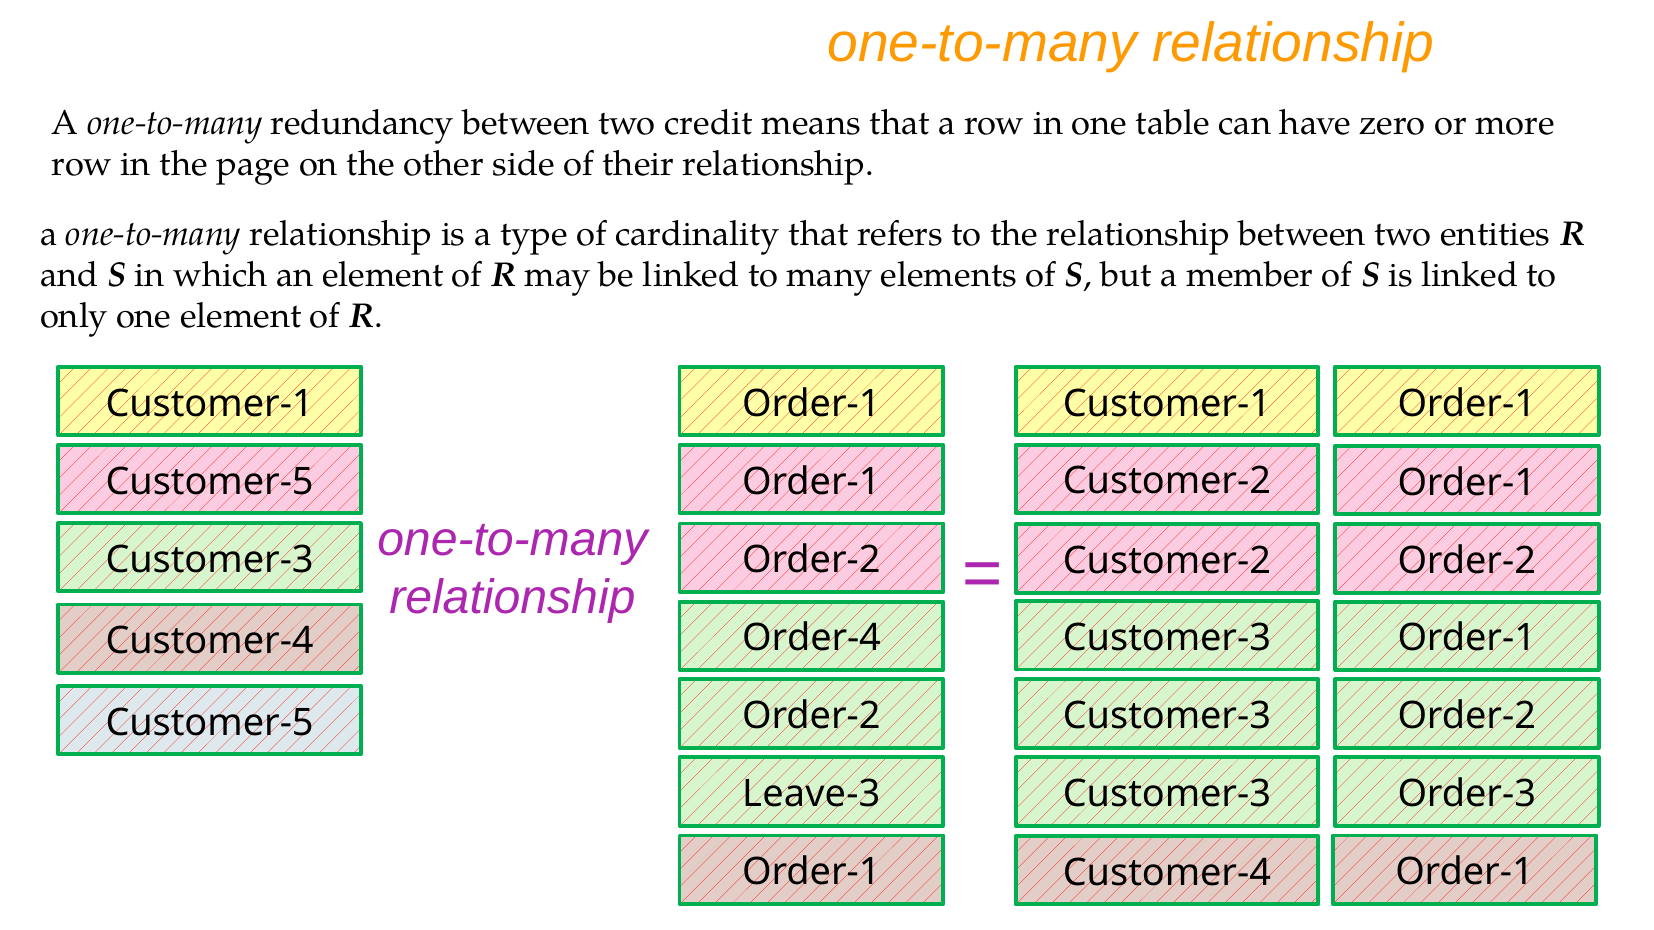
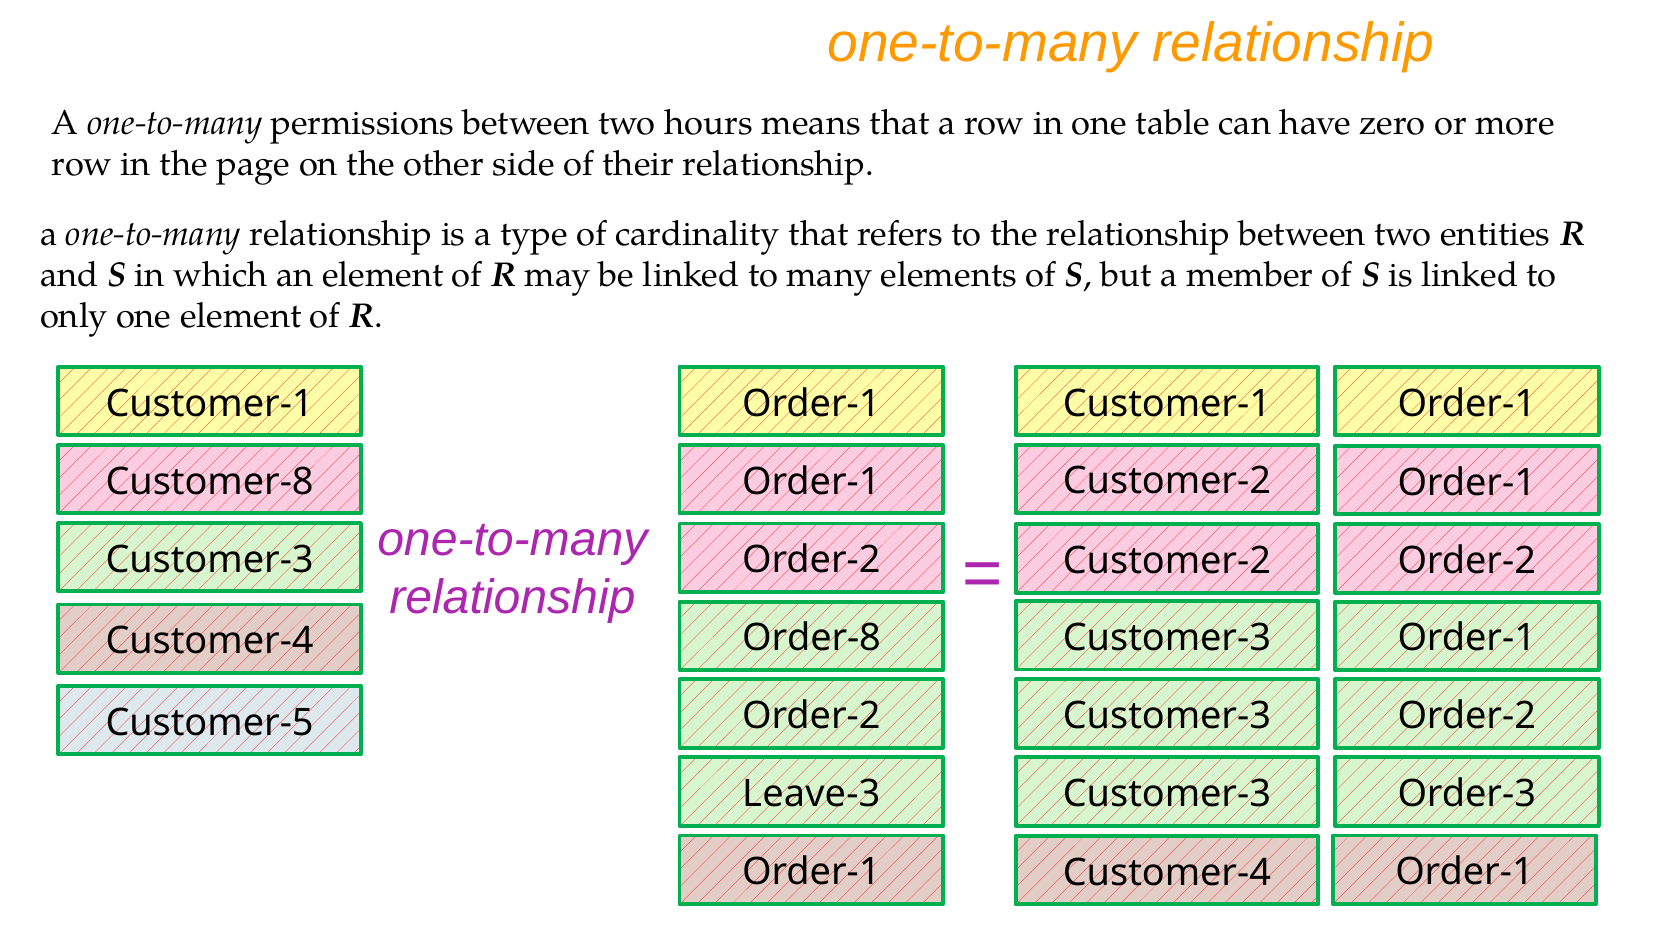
redundancy: redundancy -> permissions
credit: credit -> hours
Customer-5 at (210, 482): Customer-5 -> Customer-8
Order-4: Order-4 -> Order-8
